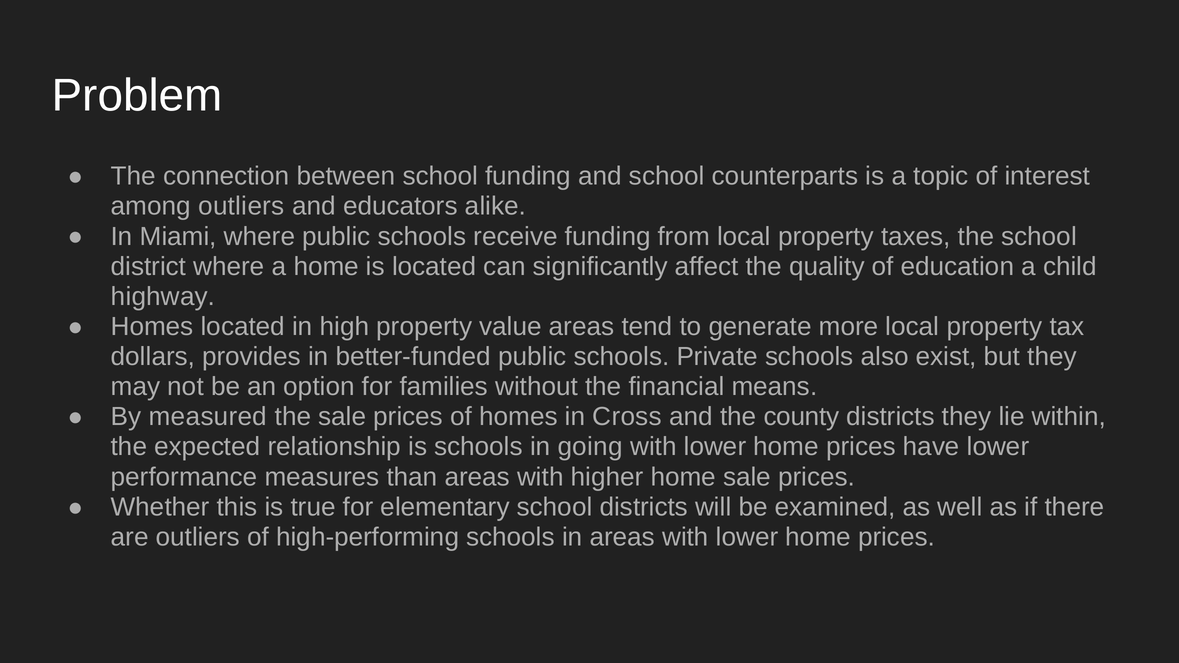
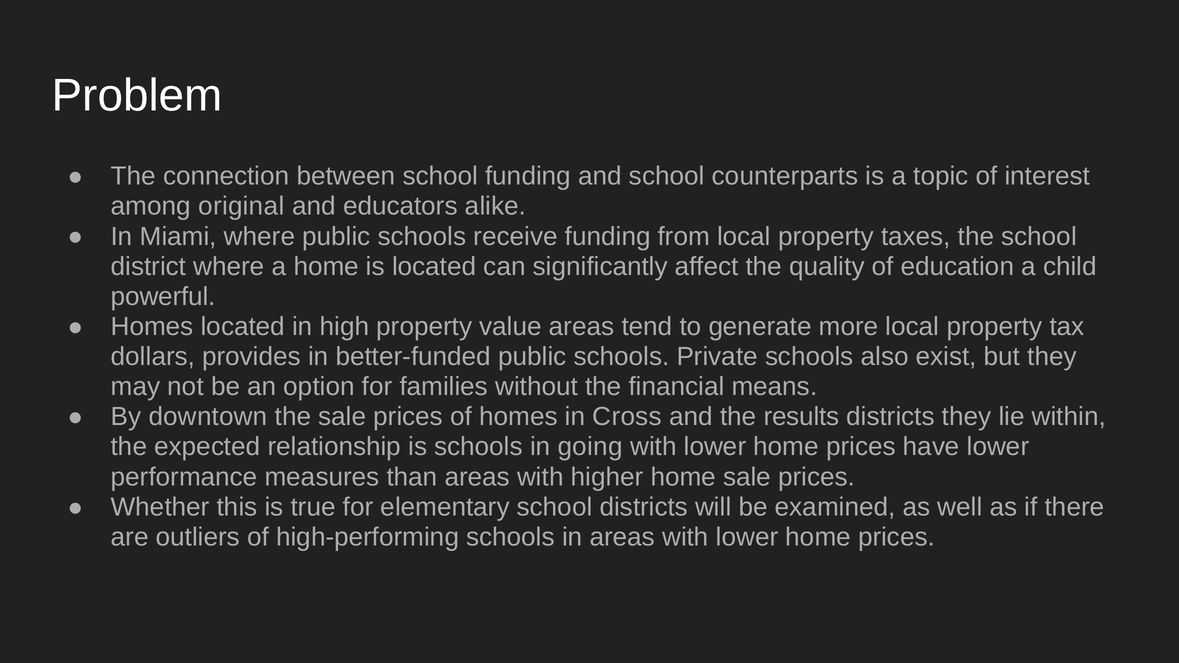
among outliers: outliers -> original
highway: highway -> powerful
measured: measured -> downtown
county: county -> results
